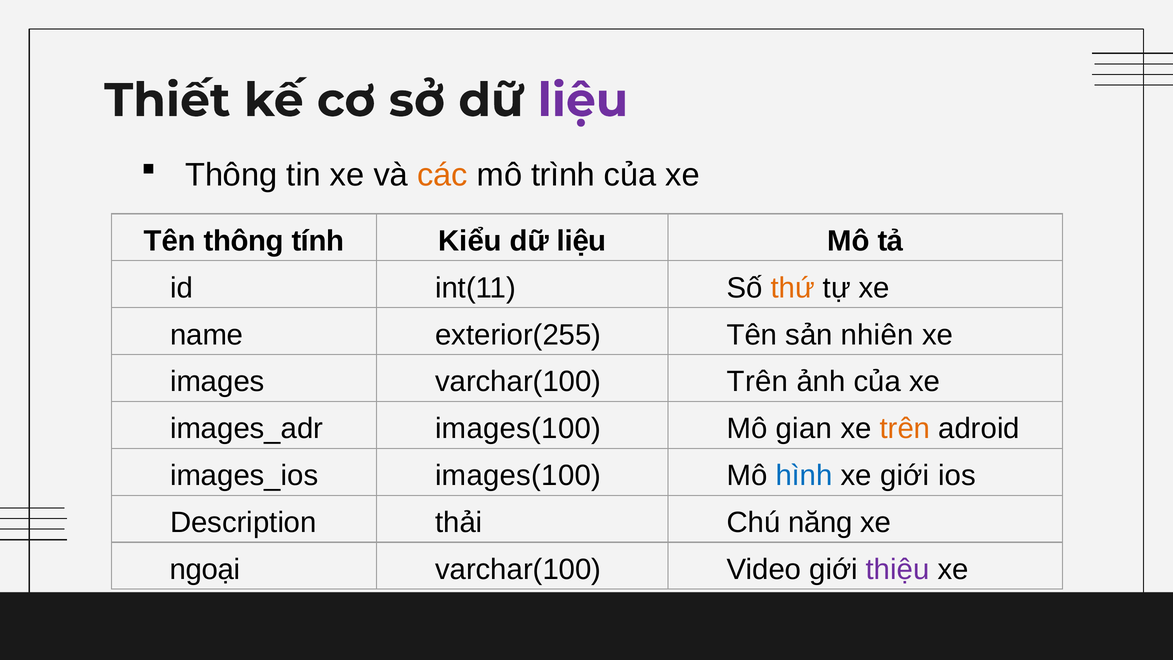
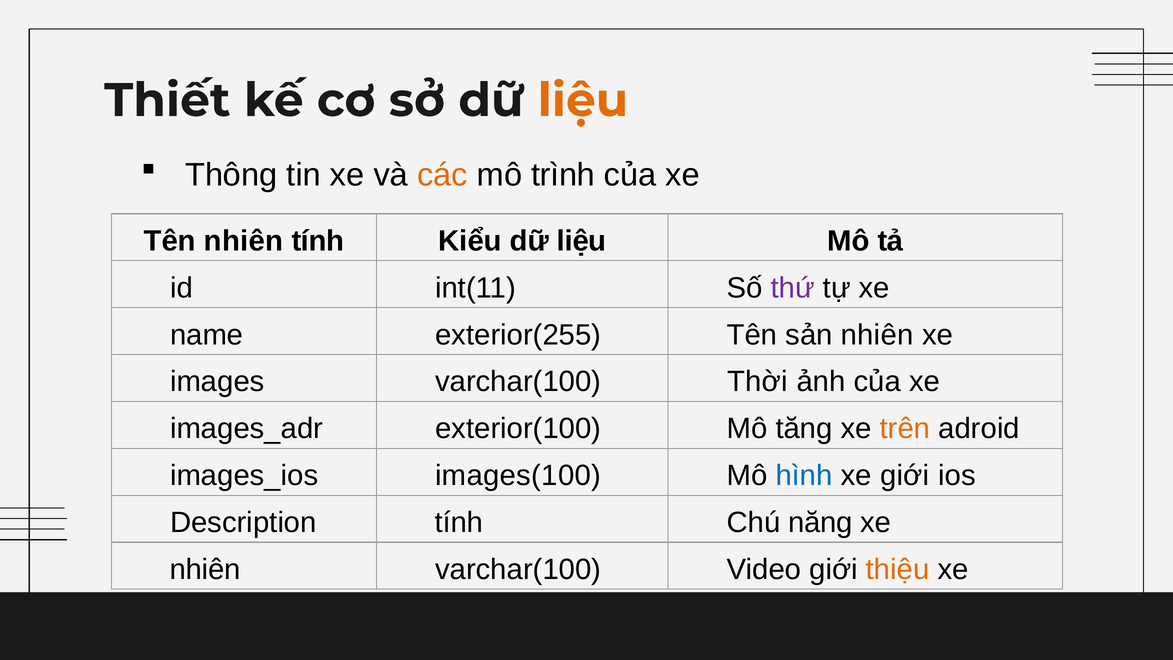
liệu at (583, 100) colour: purple -> orange
Tên thông: thông -> nhiên
thứ colour: orange -> purple
varchar(100 Trên: Trên -> Thời
images(100 at (518, 429): images(100 -> exterior(100
gian: gian -> tăng
Description thải: thải -> tính
ngoại at (205, 569): ngoại -> nhiên
thiệu colour: purple -> orange
